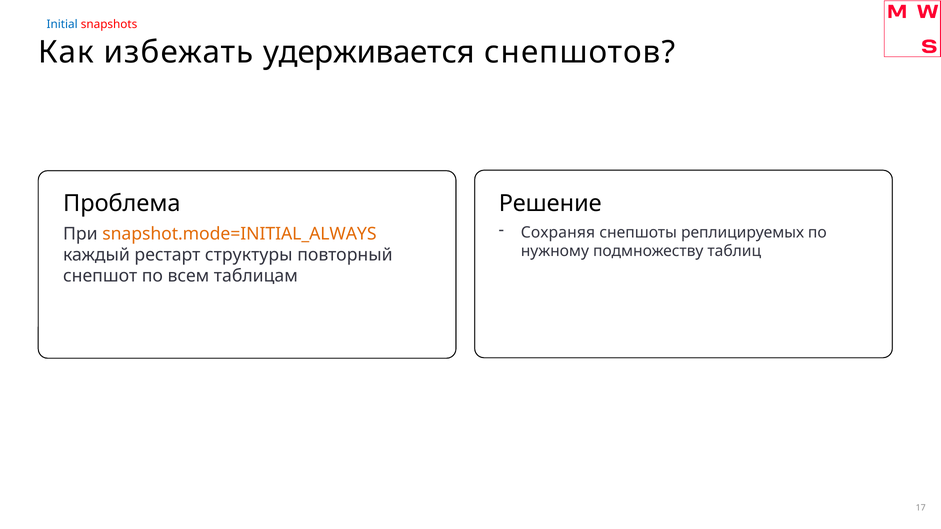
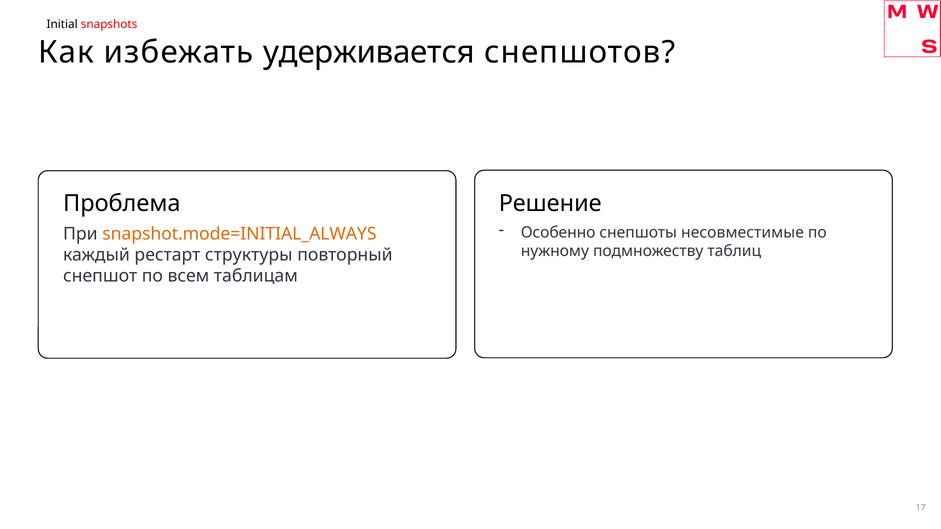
Initial colour: blue -> black
Сохраняя: Сохраняя -> Особенно
реплицируемых: реплицируемых -> несовместимые
